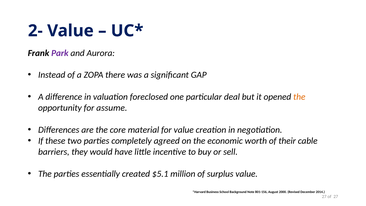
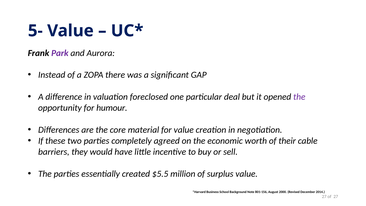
2-: 2- -> 5-
the at (299, 97) colour: orange -> purple
assume: assume -> humour
$5.1: $5.1 -> $5.5
